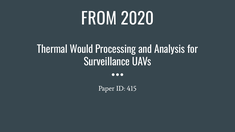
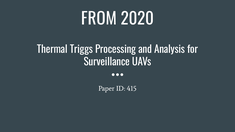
Would: Would -> Triggs
